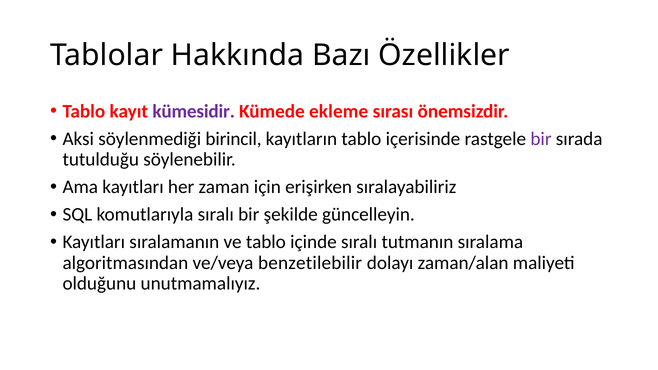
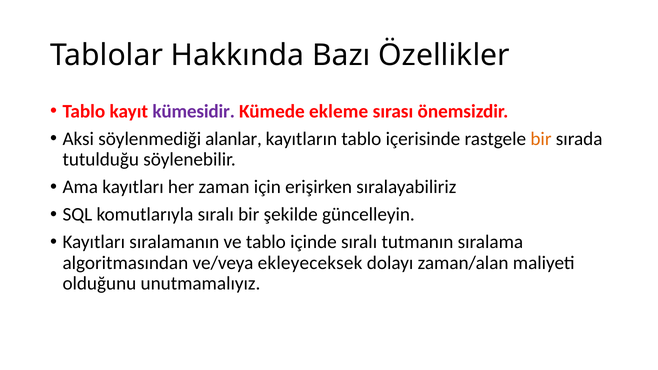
birincil: birincil -> alanlar
bir at (541, 139) colour: purple -> orange
benzetilebilir: benzetilebilir -> ekleyeceksek
